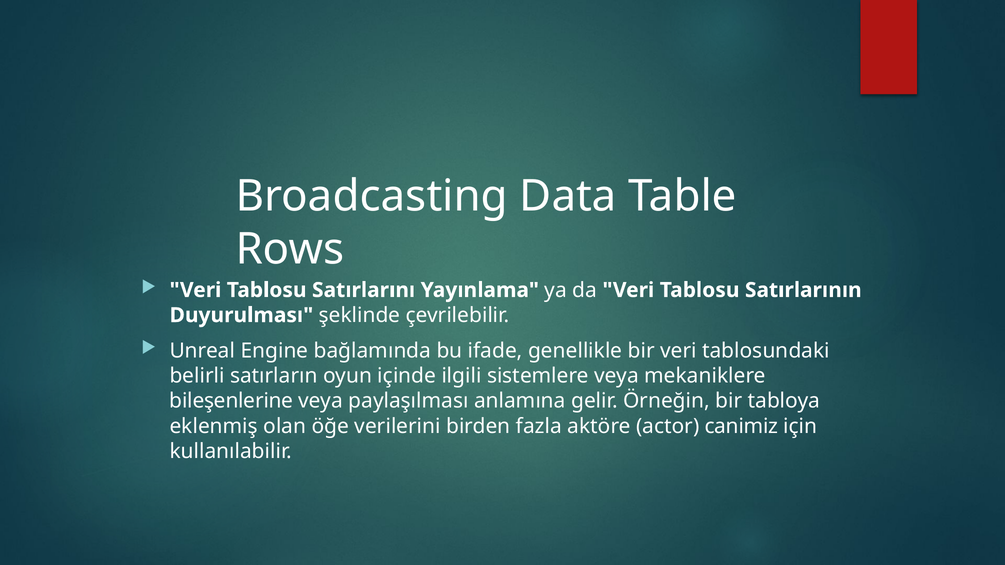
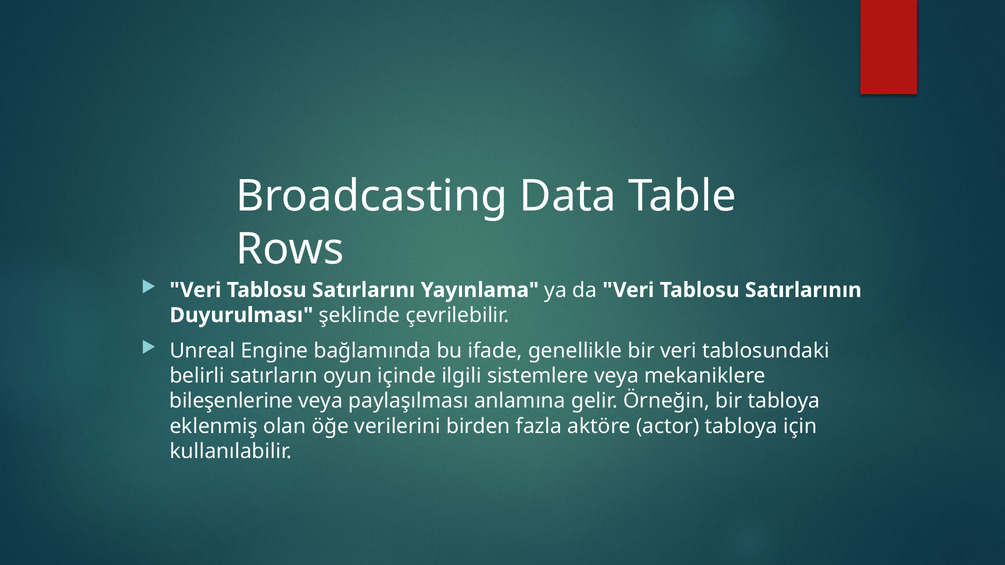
actor canimiz: canimiz -> tabloya
